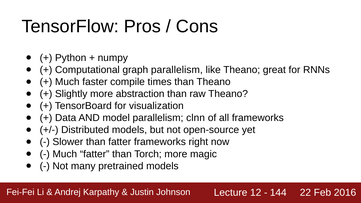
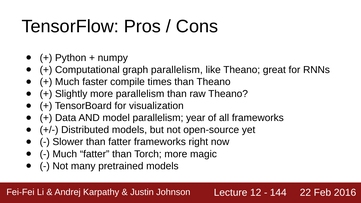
more abstraction: abstraction -> parallelism
clnn: clnn -> year
